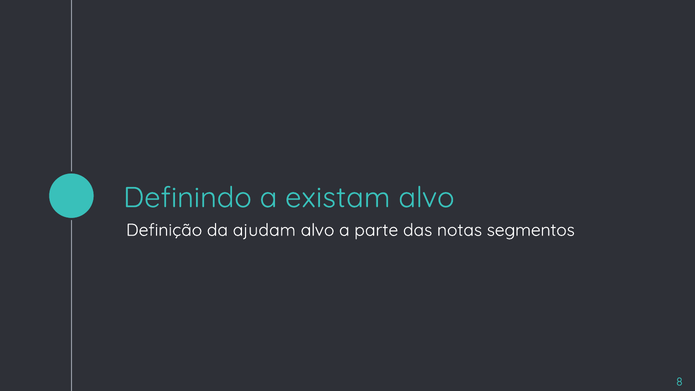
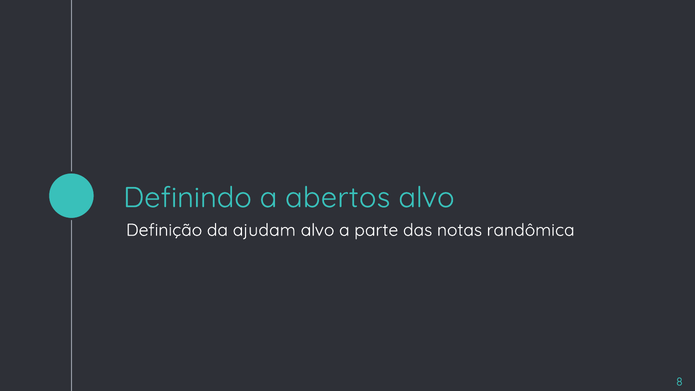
existam: existam -> abertos
segmentos: segmentos -> randômica
